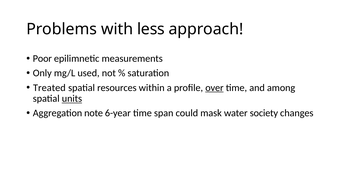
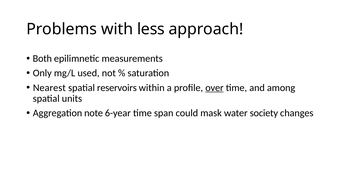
Poor: Poor -> Both
Treated: Treated -> Nearest
resources: resources -> reservoirs
units underline: present -> none
